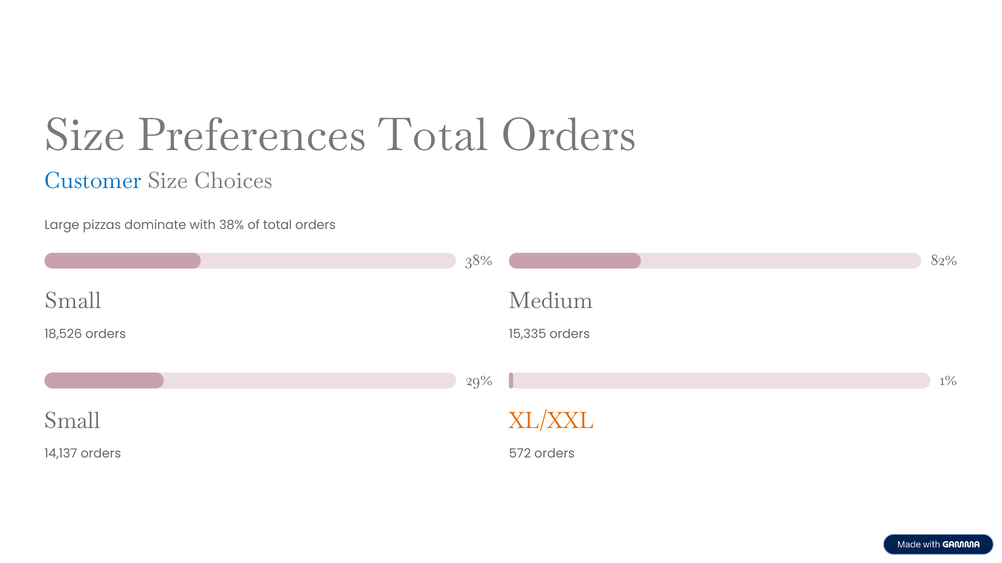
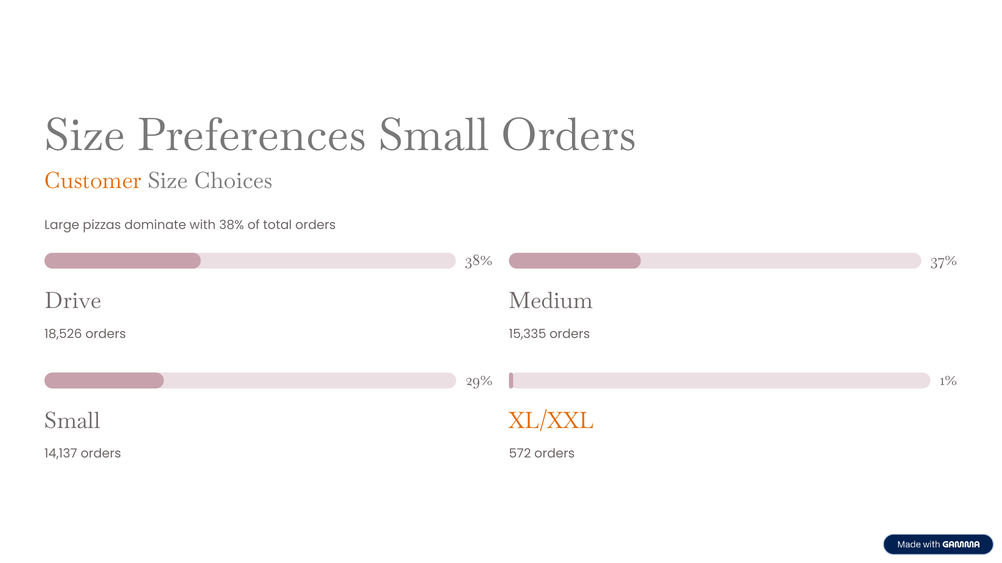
Preferences Total: Total -> Small
Customer colour: blue -> orange
82%: 82% -> 37%
Small at (73, 301): Small -> Drive
